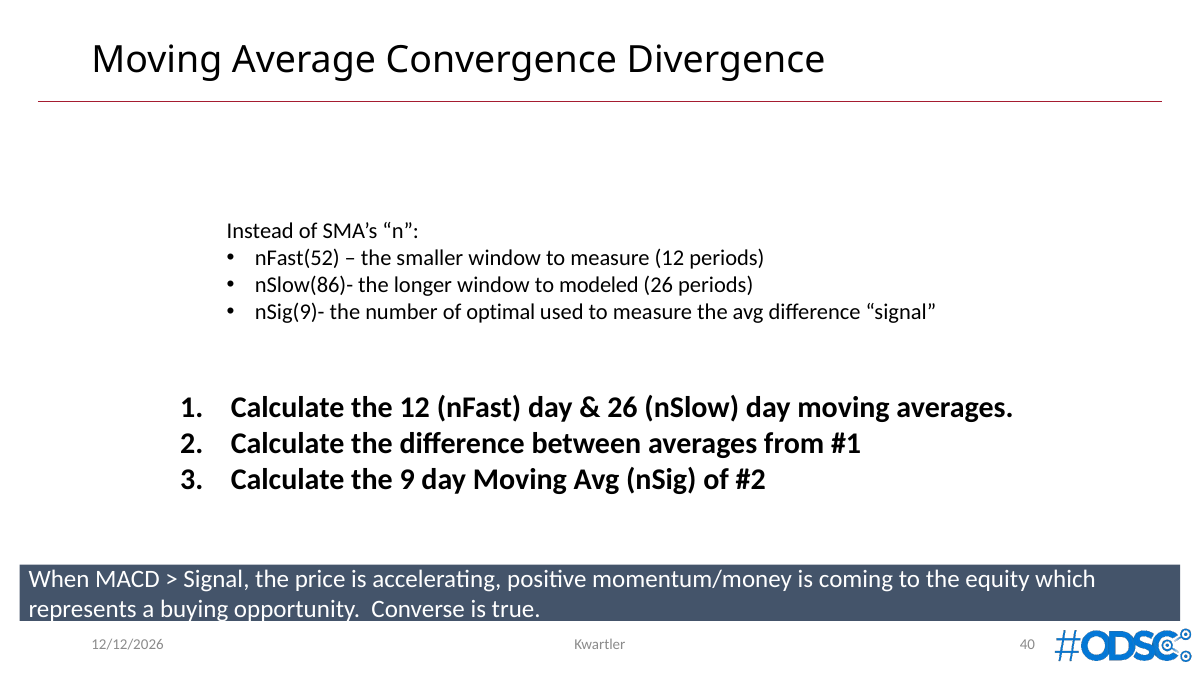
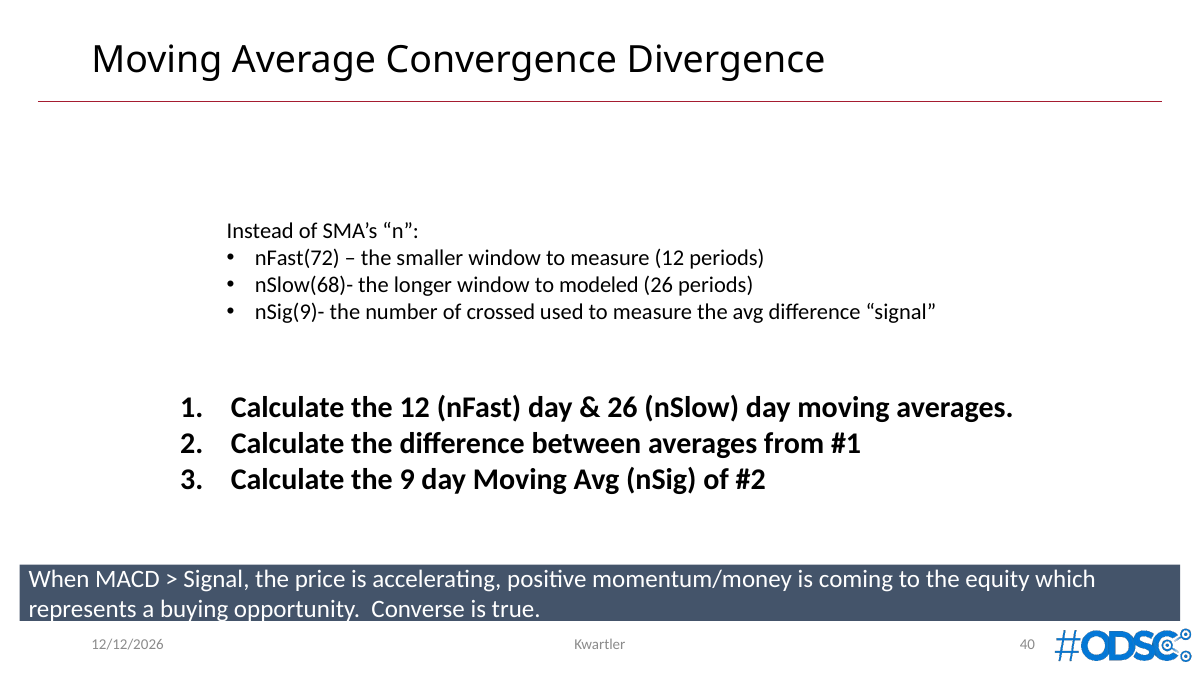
nFast(52: nFast(52 -> nFast(72
nSlow(86)-: nSlow(86)- -> nSlow(68)-
optimal: optimal -> crossed
